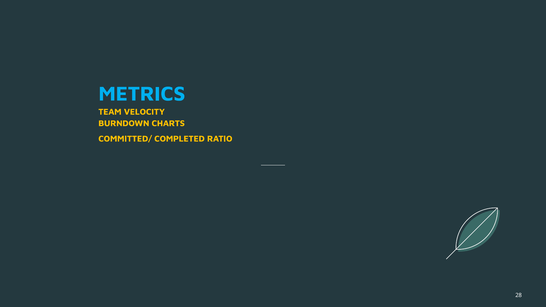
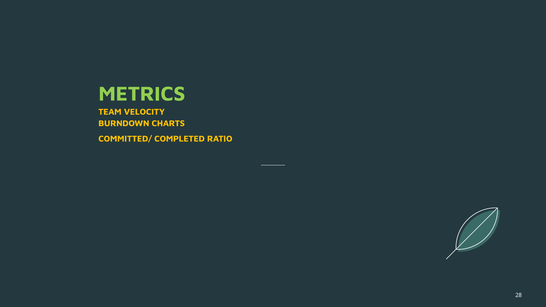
METRICS colour: light blue -> light green
